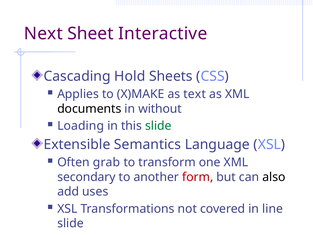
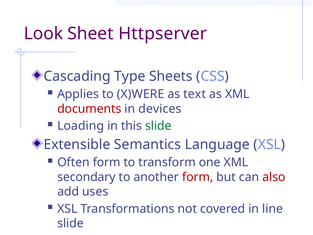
Next: Next -> Look
Interactive: Interactive -> Httpserver
Hold: Hold -> Type
X)MAKE: X)MAKE -> X)WERE
documents colour: black -> red
without: without -> devices
Often grab: grab -> form
also colour: black -> red
